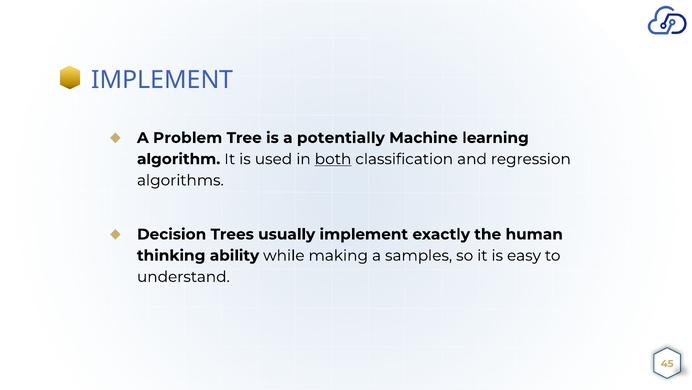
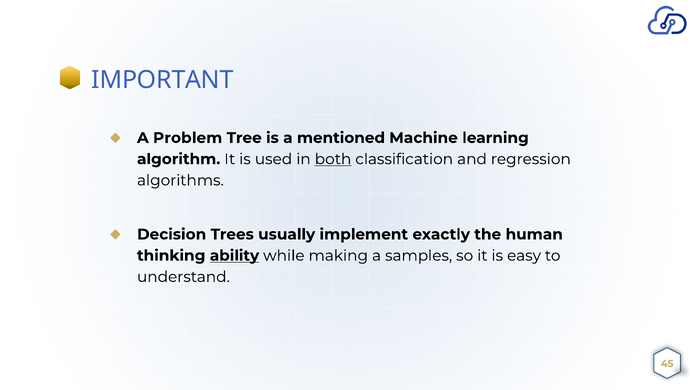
IMPLEMENT at (162, 80): IMPLEMENT -> IMPORTANT
potentially: potentially -> mentioned
ability underline: none -> present
